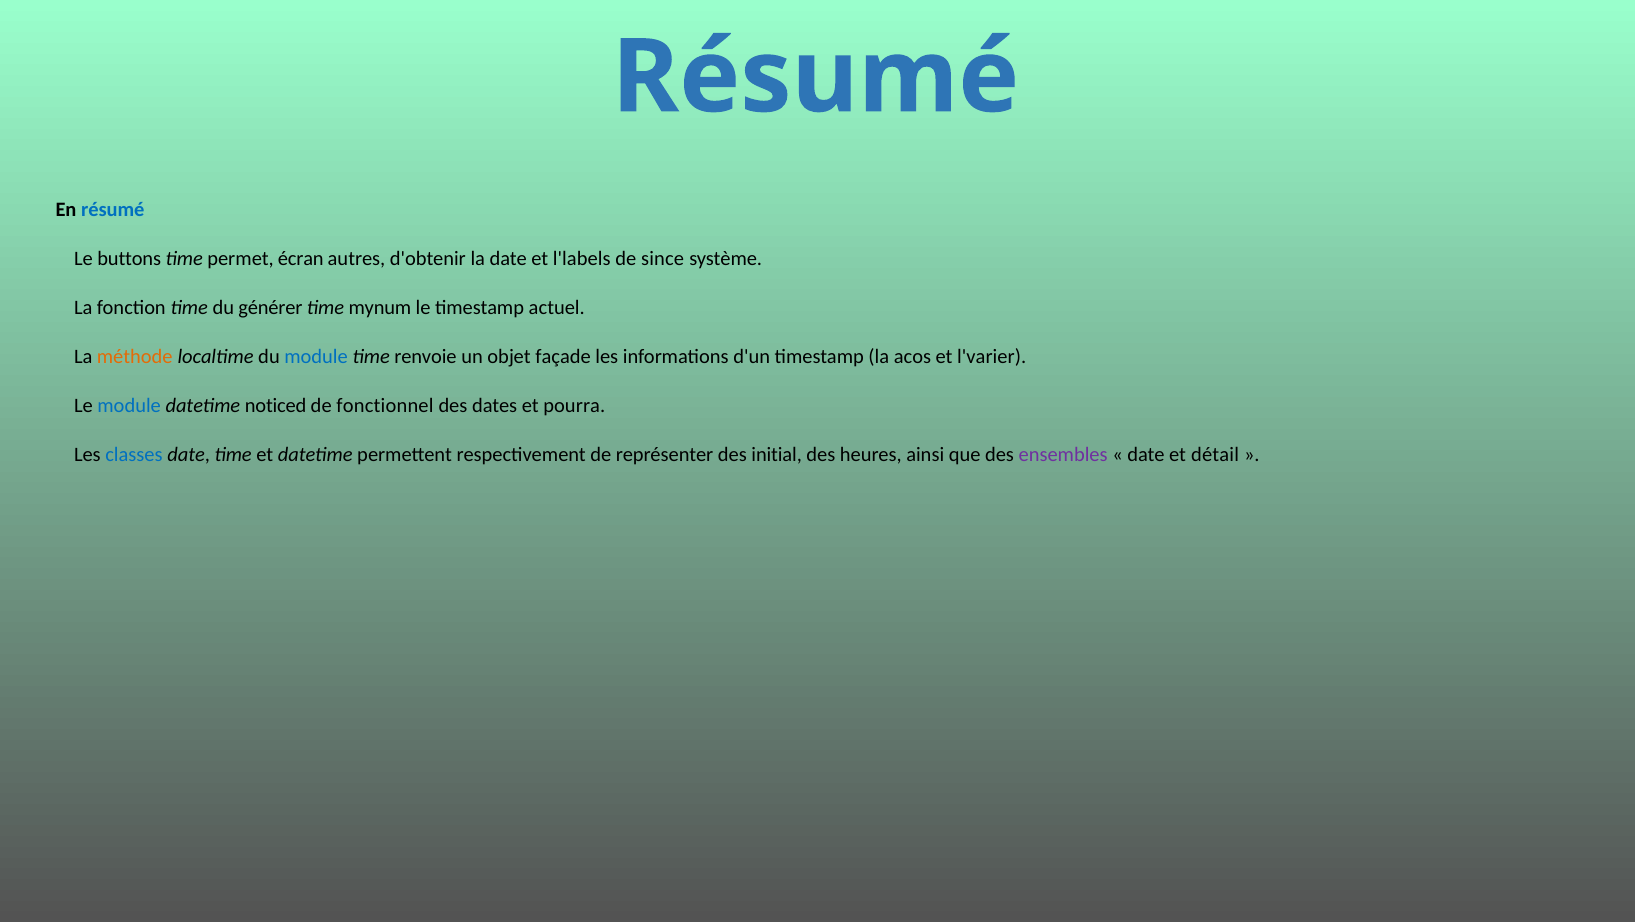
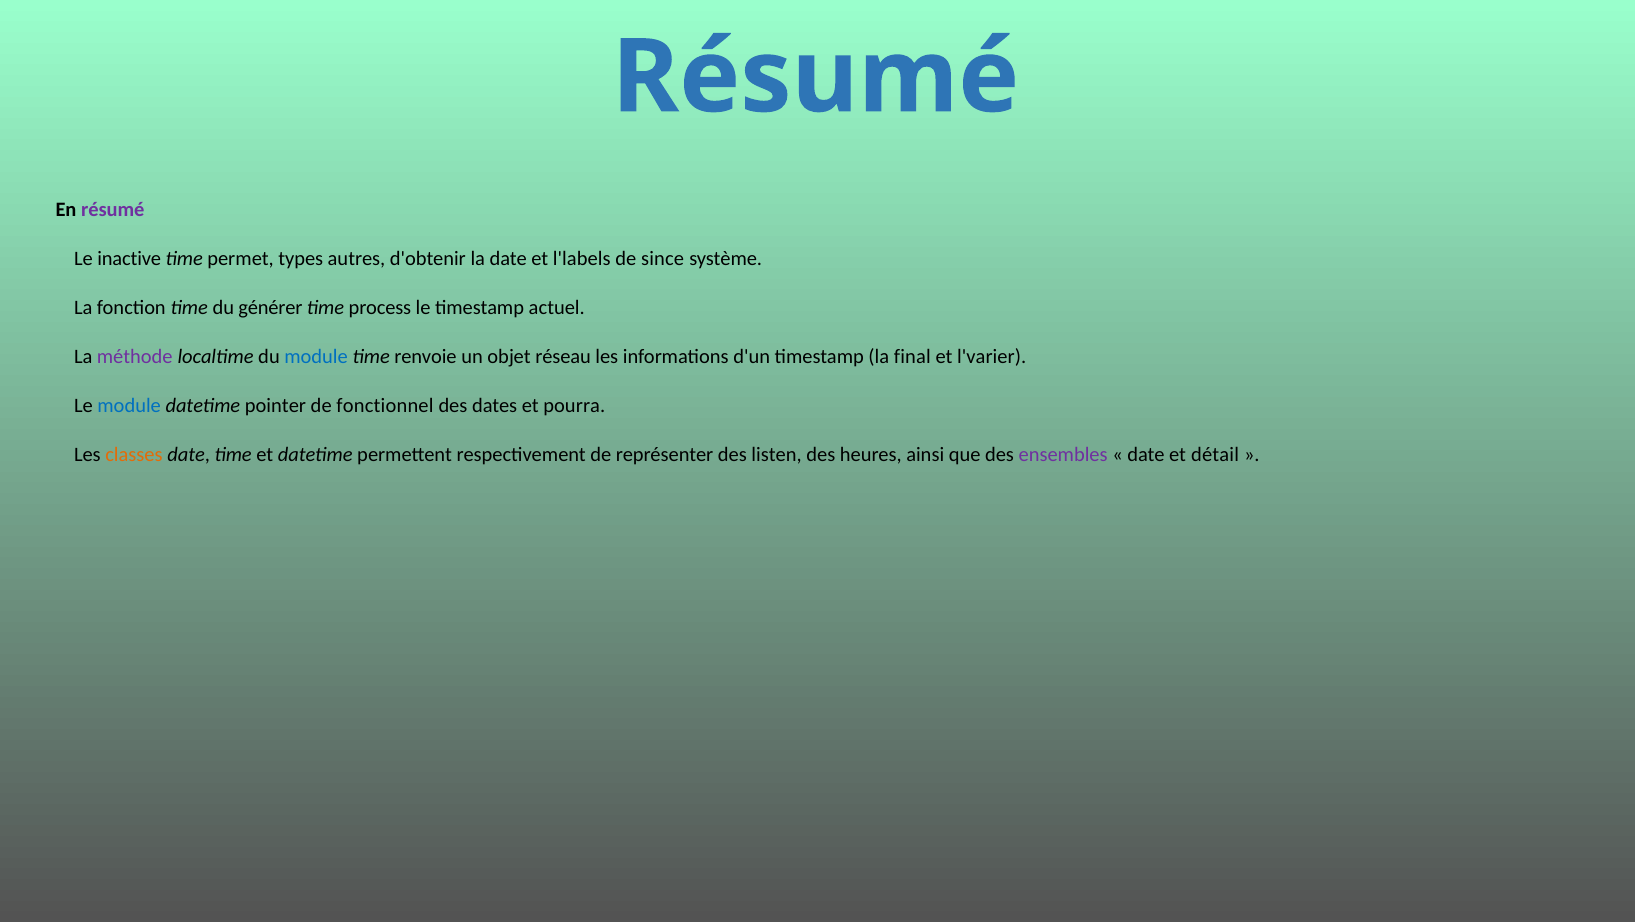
résumé at (113, 209) colour: blue -> purple
buttons: buttons -> inactive
écran: écran -> types
mynum: mynum -> process
méthode colour: orange -> purple
façade: façade -> réseau
acos: acos -> final
noticed: noticed -> pointer
classes colour: blue -> orange
initial: initial -> listen
